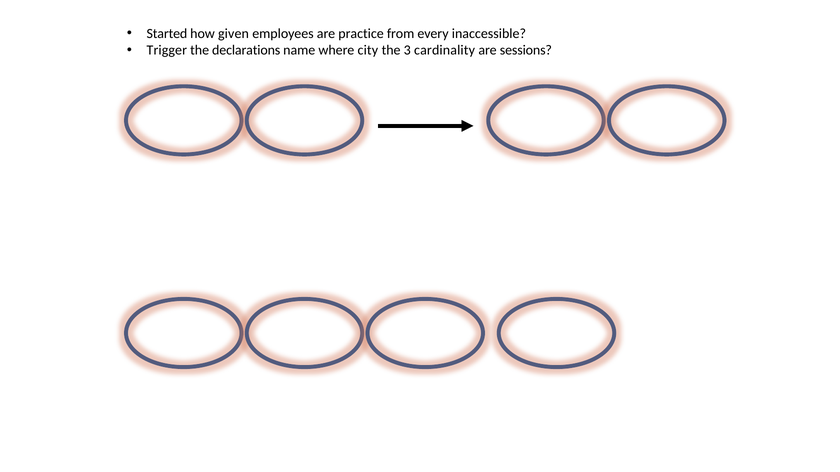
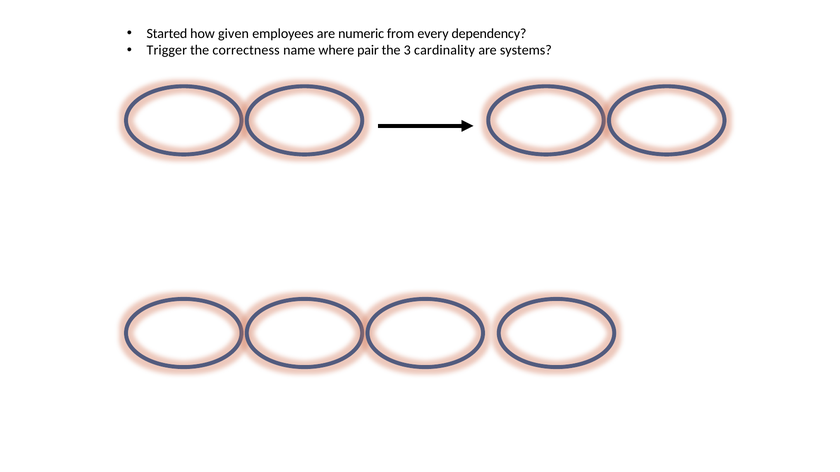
practice: practice -> numeric
inaccessible: inaccessible -> dependency
declarations: declarations -> correctness
city: city -> pair
sessions: sessions -> systems
